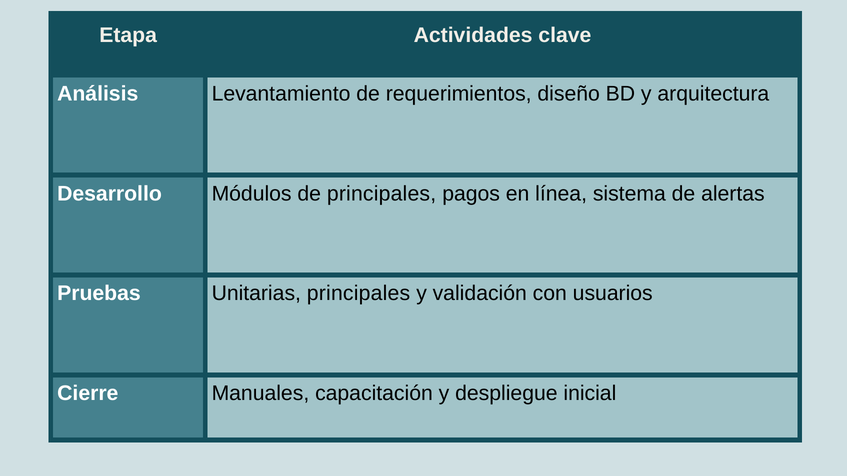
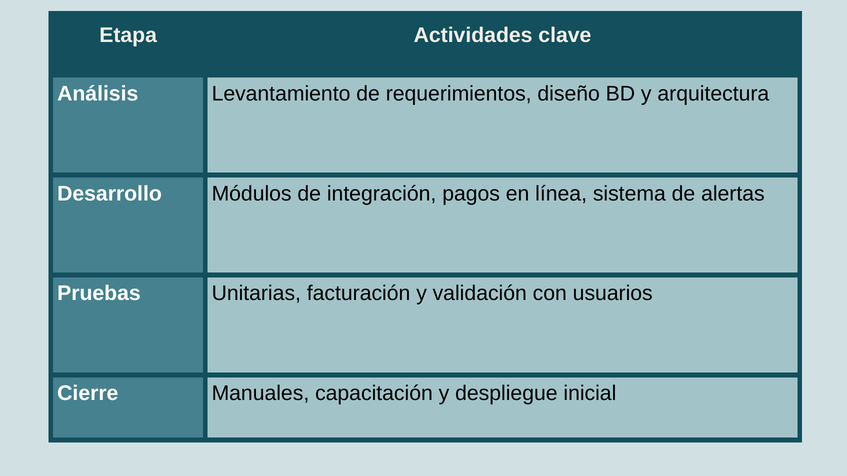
de principales: principales -> integración
Unitarias principales: principales -> facturación
